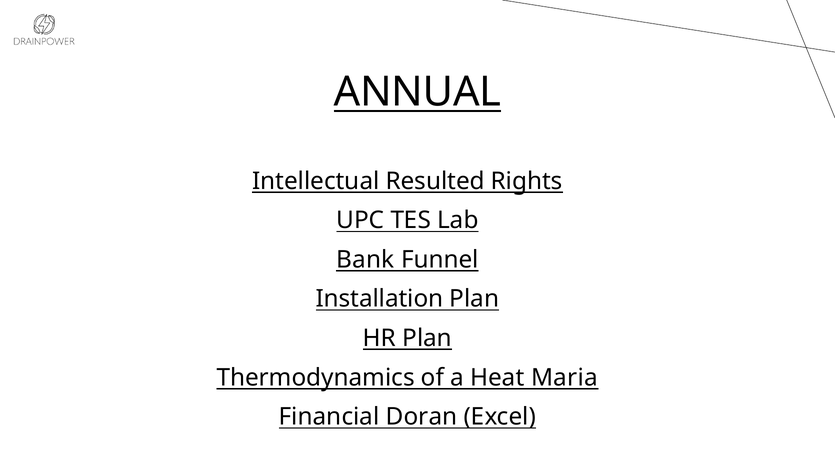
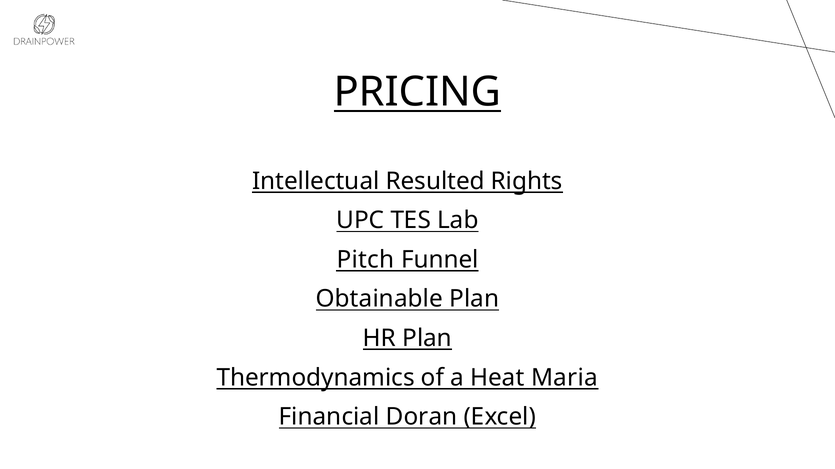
ANNUAL: ANNUAL -> PRICING
Bank: Bank -> Pitch
Installation: Installation -> Obtainable
